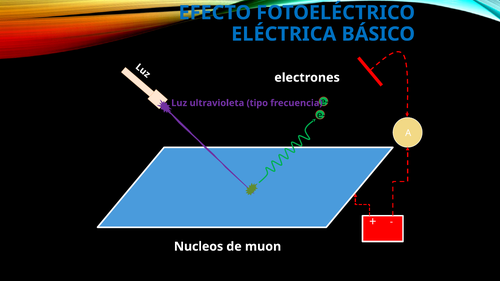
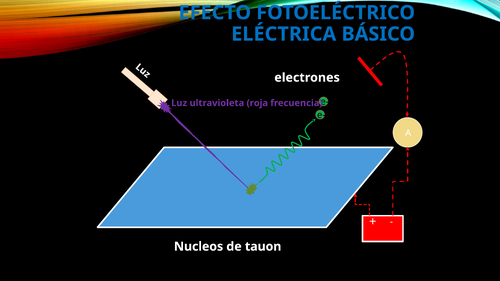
tipo: tipo -> roja
muon: muon -> tauon
